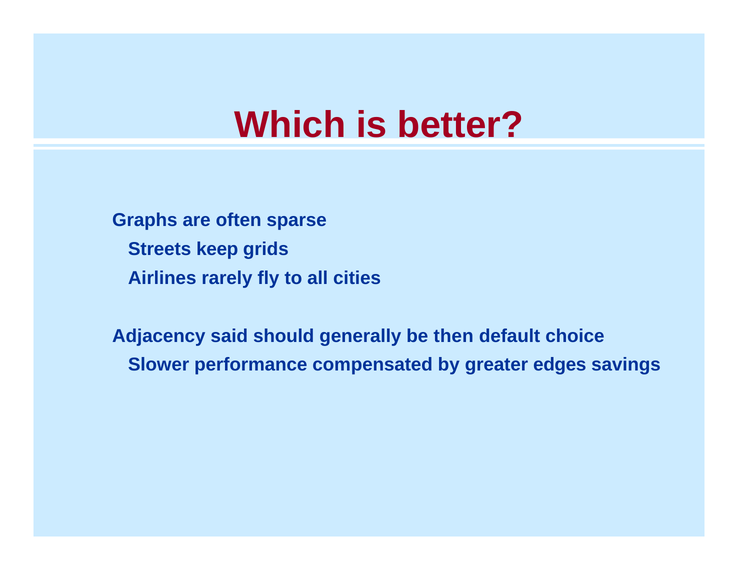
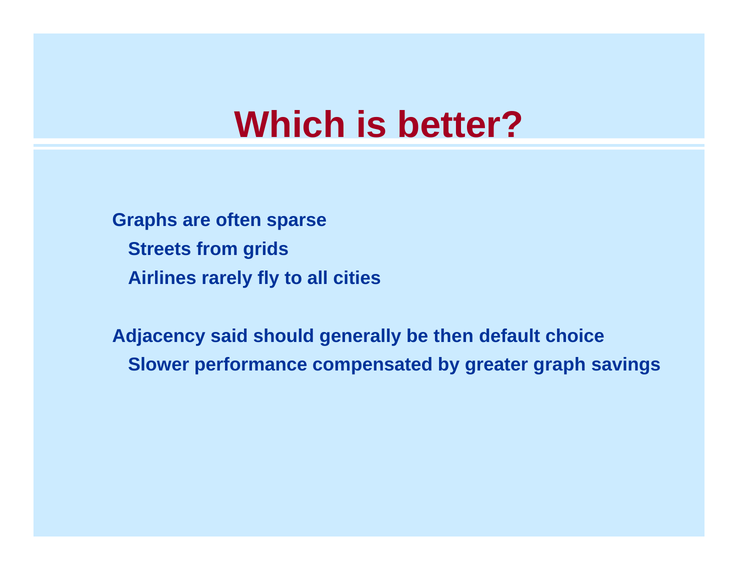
keep: keep -> from
edges: edges -> graph
